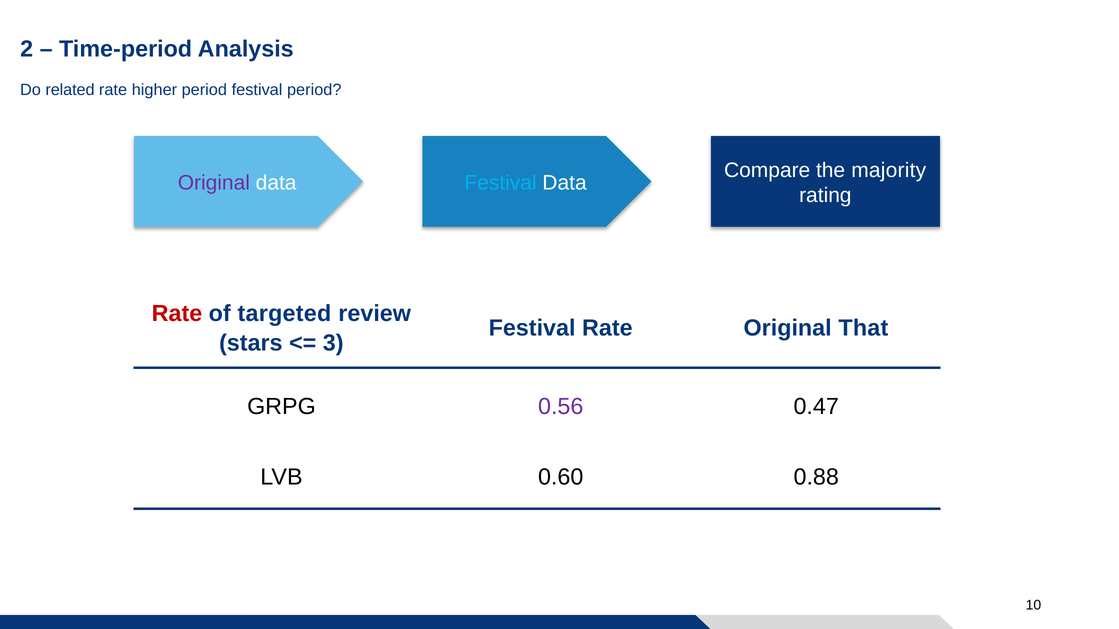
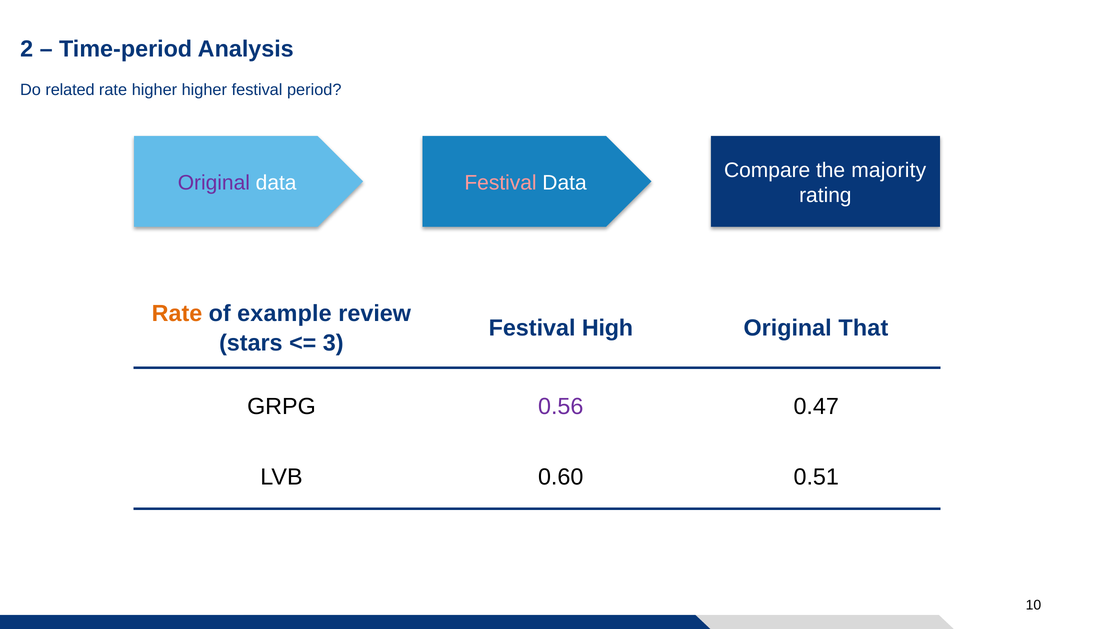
higher period: period -> higher
Festival at (501, 183) colour: light blue -> pink
Rate at (177, 314) colour: red -> orange
targeted: targeted -> example
Festival Rate: Rate -> High
0.88: 0.88 -> 0.51
